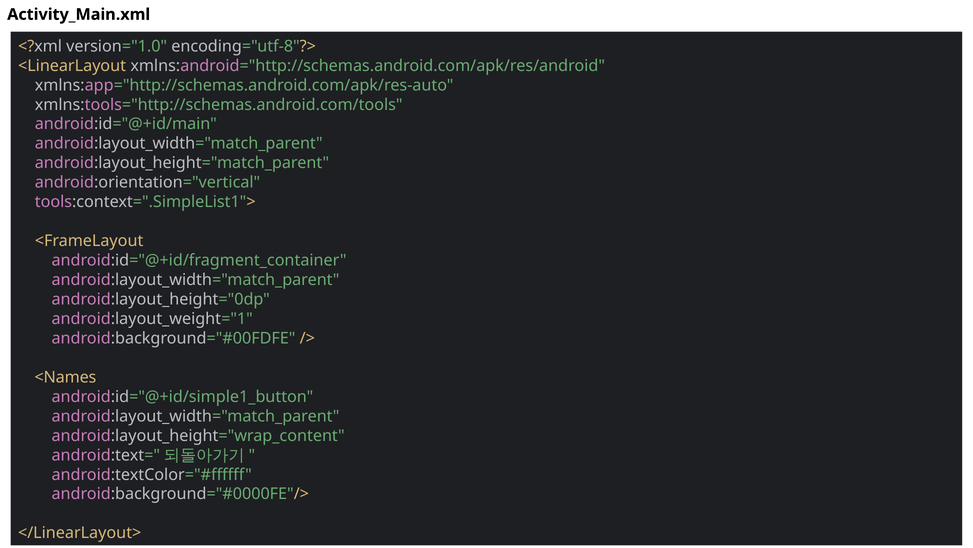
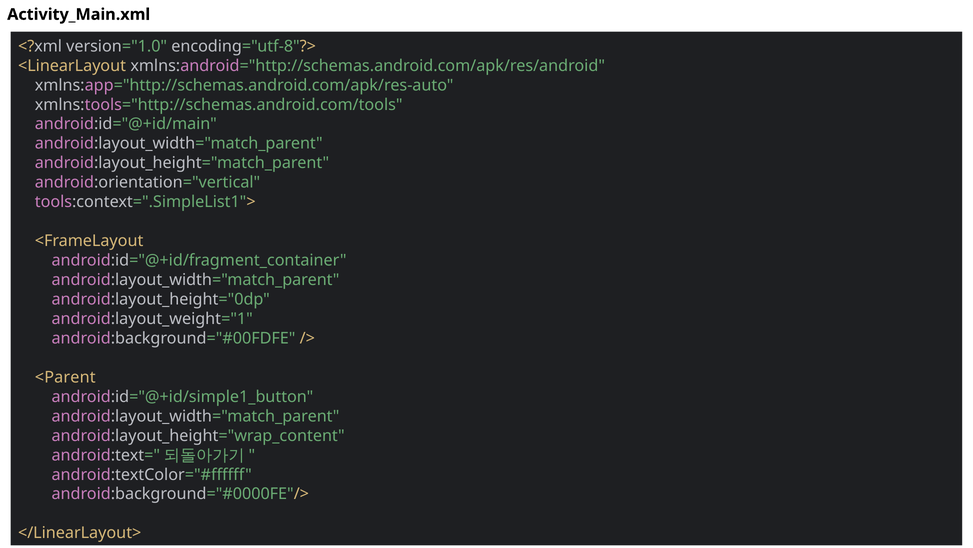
<Names: <Names -> <Parent
